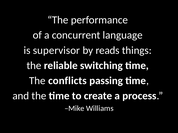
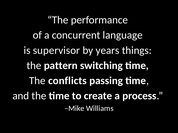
reads: reads -> years
reliable: reliable -> pattern
